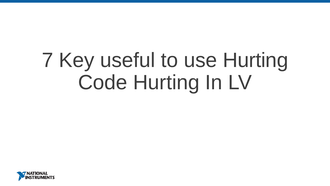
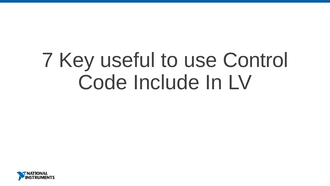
use Hurting: Hurting -> Control
Code Hurting: Hurting -> Include
